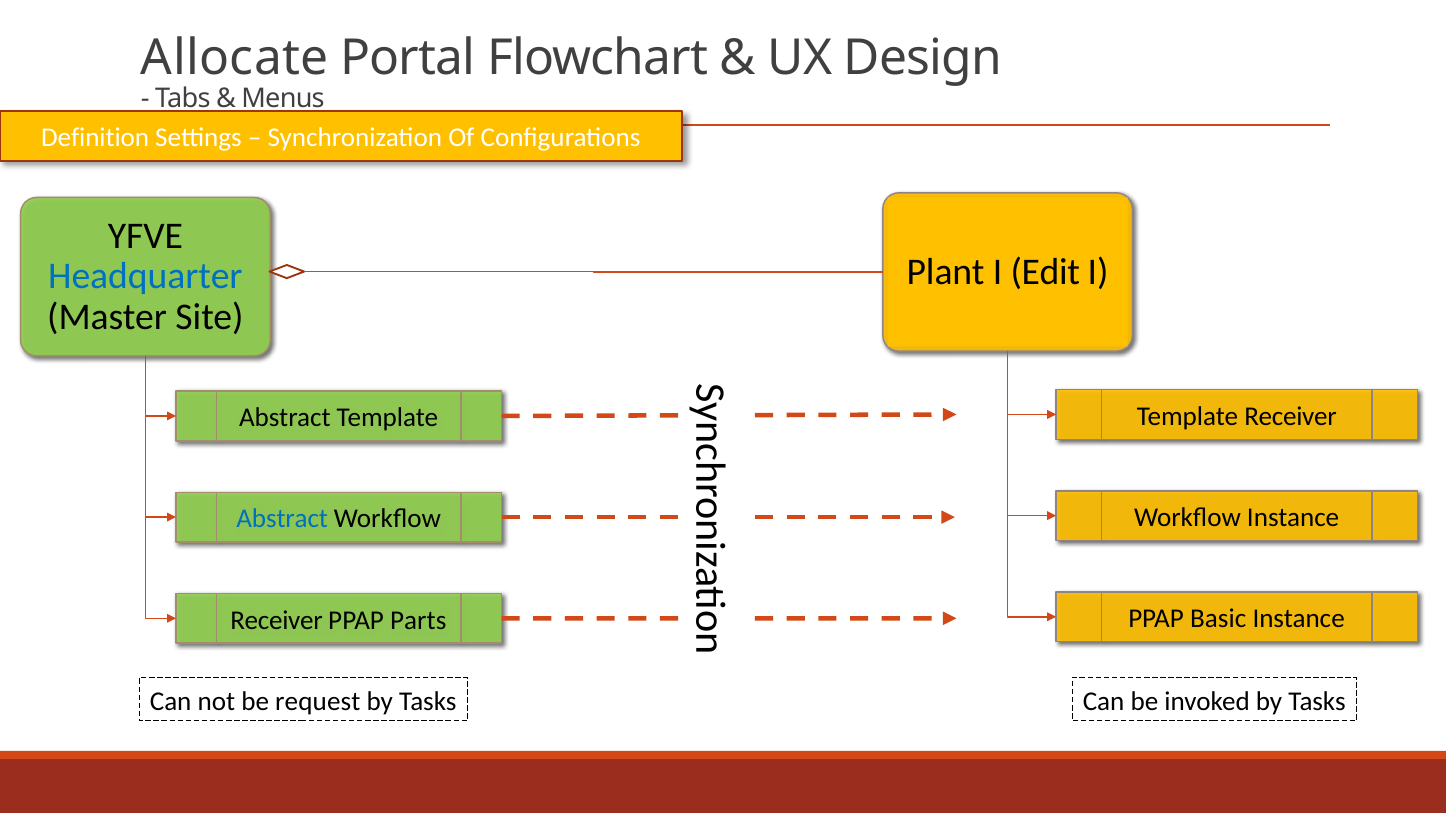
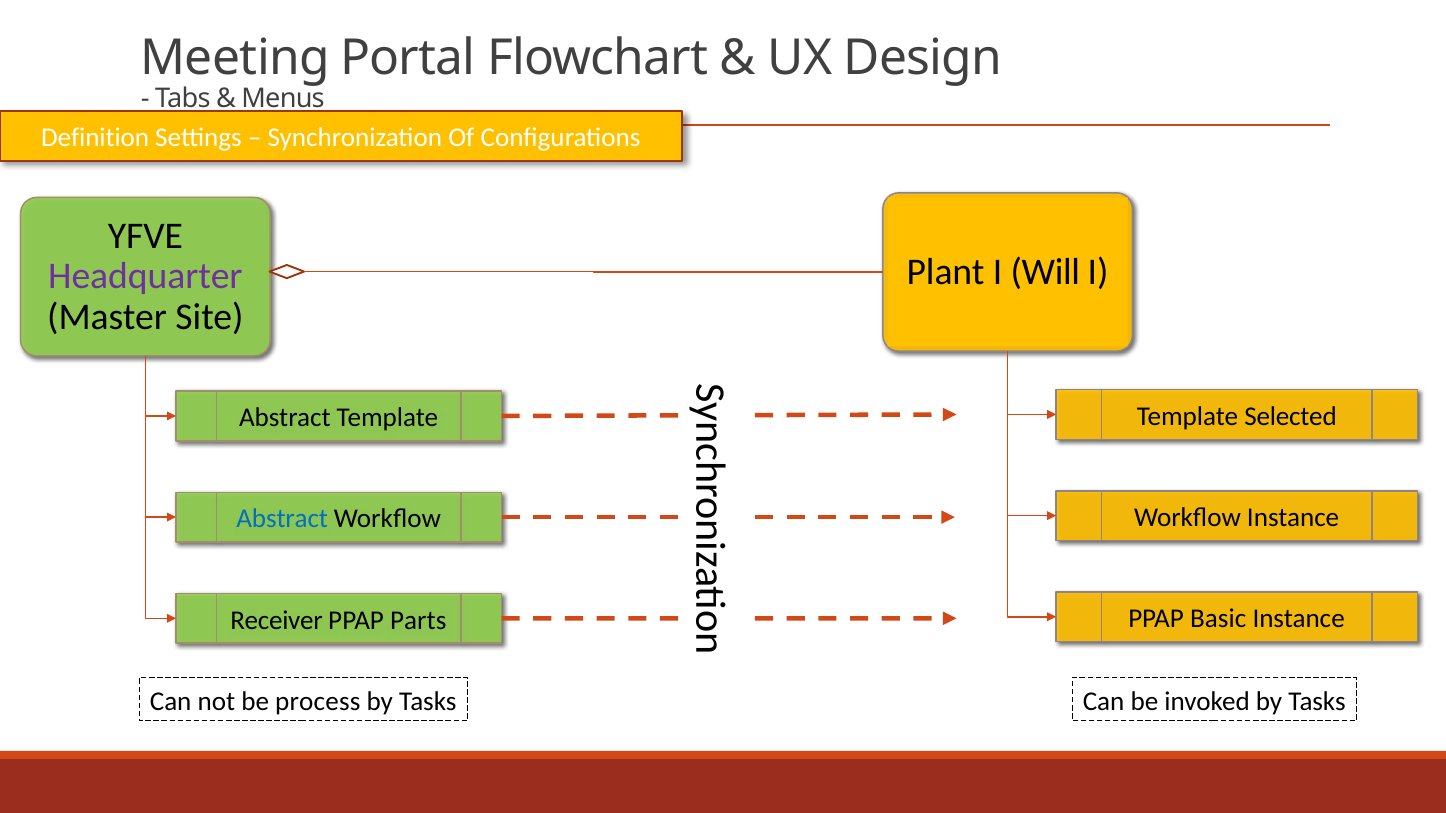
Allocate: Allocate -> Meeting
Edit: Edit -> Will
Headquarter colour: blue -> purple
Template Receiver: Receiver -> Selected
request: request -> process
